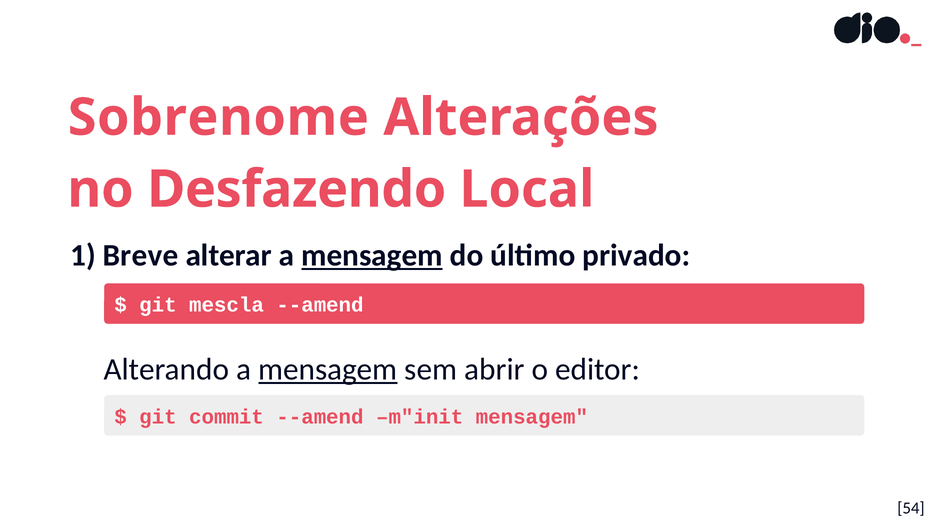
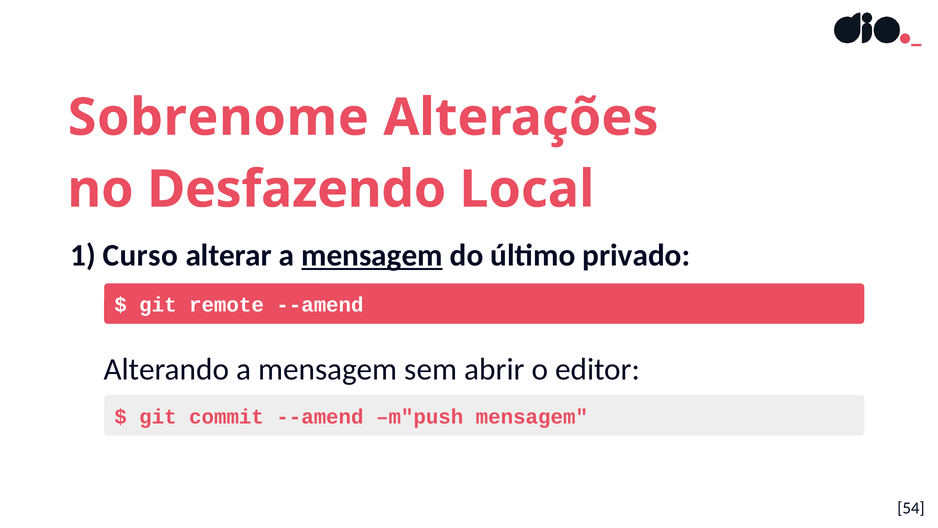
Breve: Breve -> Curso
mescla: mescla -> remote
mensagem at (328, 369) underline: present -> none
m"init: m"init -> m"push
